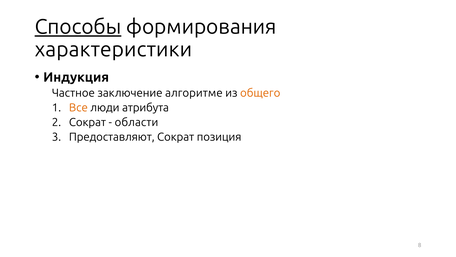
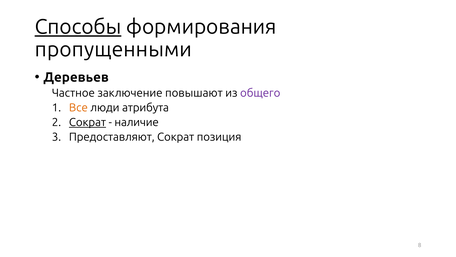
характеристики: характеристики -> пропущенными
Индукция: Индукция -> Деревьев
алгоритме: алгоритме -> повышают
общего colour: orange -> purple
Сократ at (88, 122) underline: none -> present
области: области -> наличие
